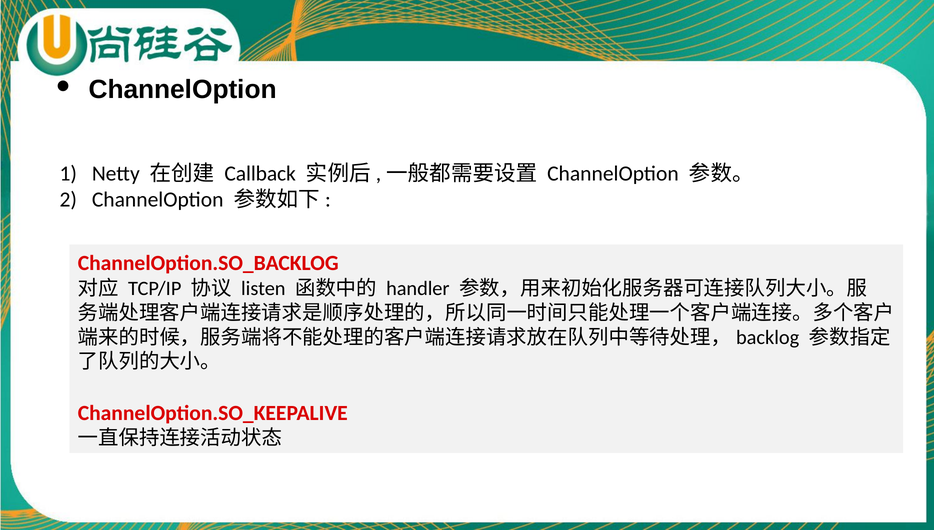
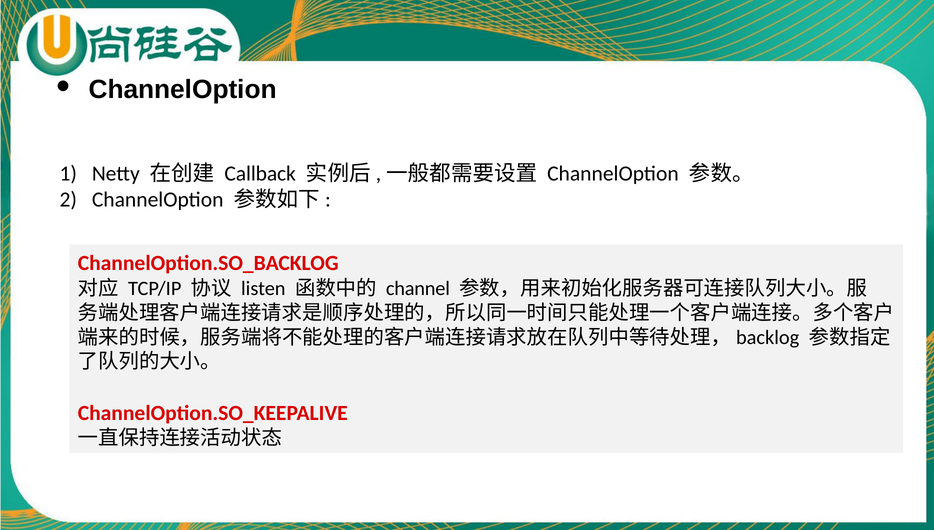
handler: handler -> channel
